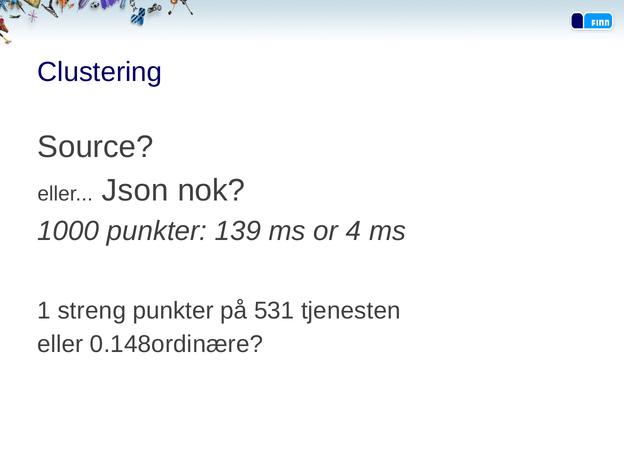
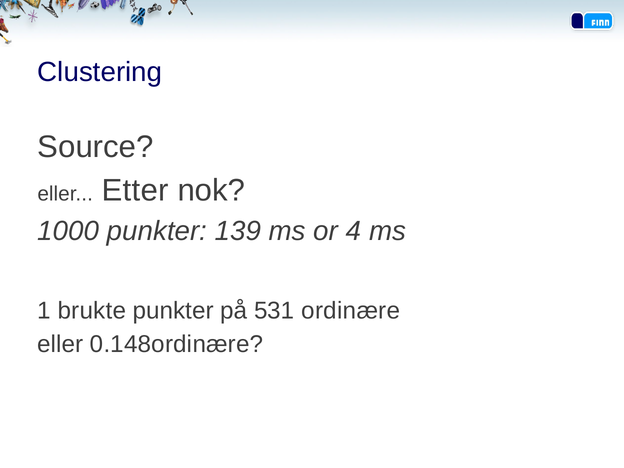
Json: Json -> Etter
streng: streng -> brukte
tjenesten: tjenesten -> ordinære
